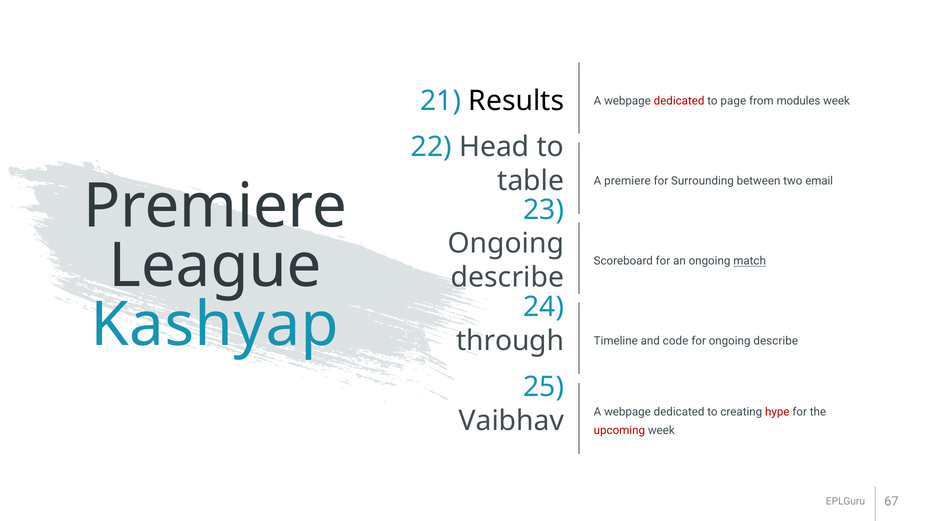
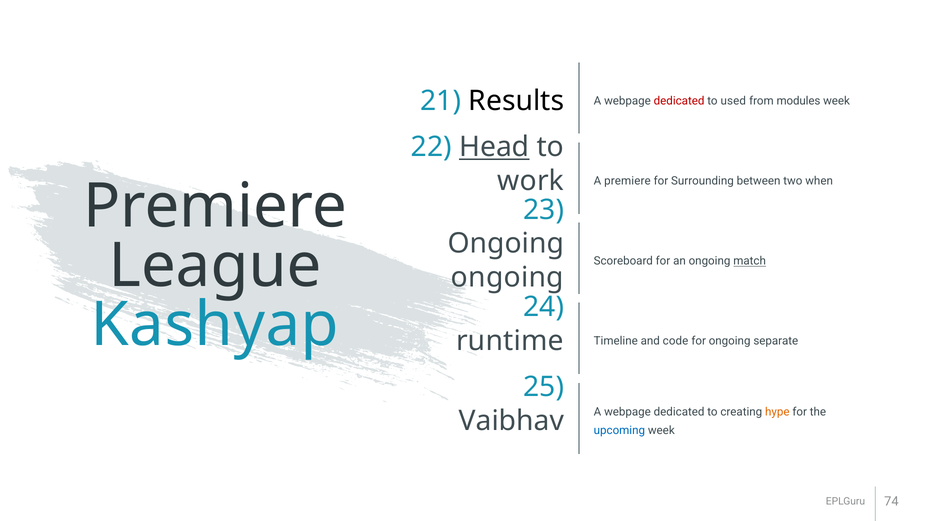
page: page -> used
Head underline: none -> present
table: table -> work
email: email -> when
describe at (507, 277): describe -> ongoing
through: through -> runtime
for ongoing describe: describe -> separate
hype colour: red -> orange
upcoming colour: red -> blue
67: 67 -> 74
